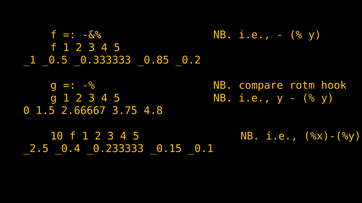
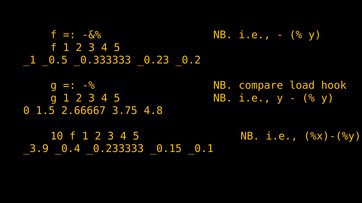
_0.85: _0.85 -> _0.23
rotm: rotm -> load
_2.5: _2.5 -> _3.9
